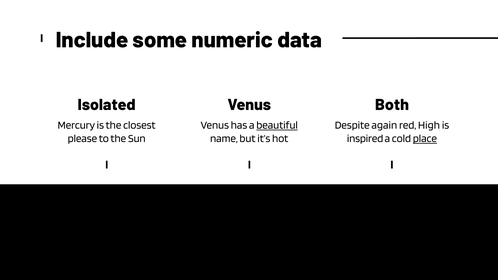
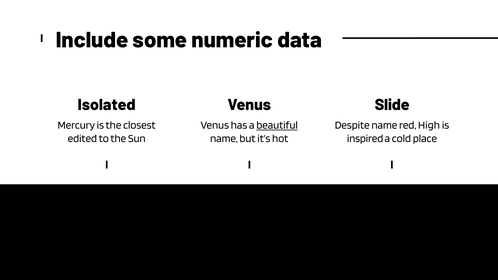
Both: Both -> Slide
Despite again: again -> name
please: please -> edited
place underline: present -> none
